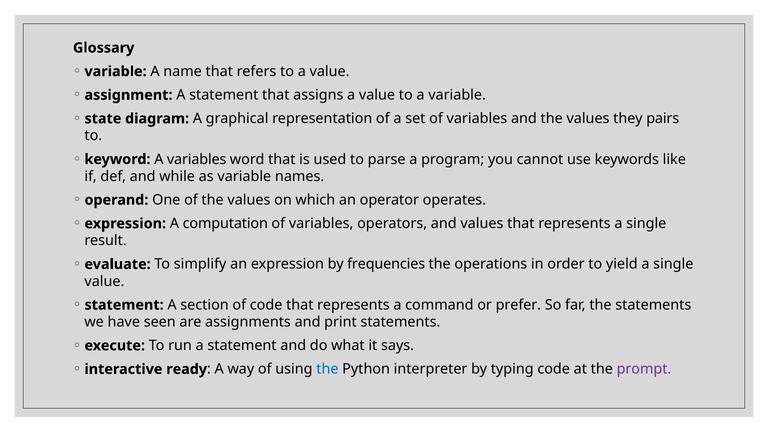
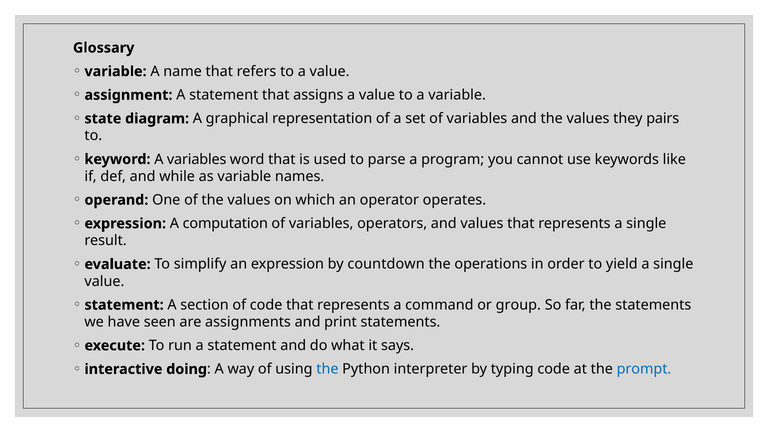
frequencies: frequencies -> countdown
prefer: prefer -> group
ready: ready -> doing
prompt colour: purple -> blue
